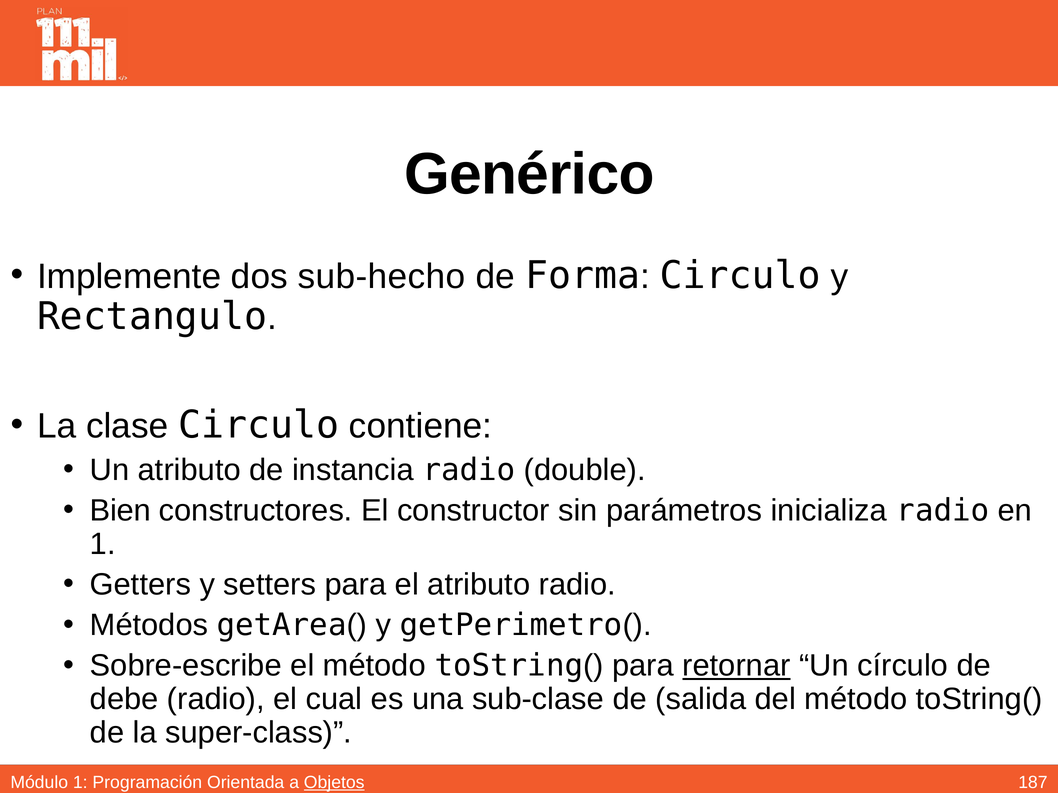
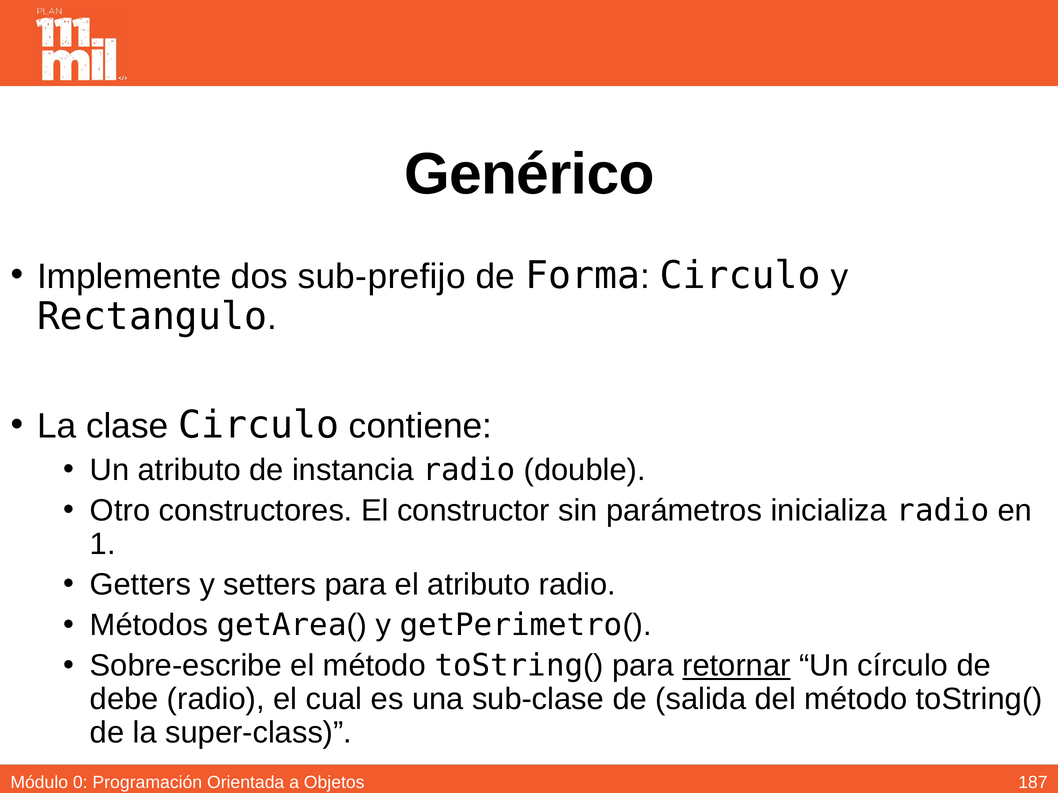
sub-hecho: sub-hecho -> sub-prefijo
Bien: Bien -> Otro
Módulo 1: 1 -> 0
Objetos underline: present -> none
